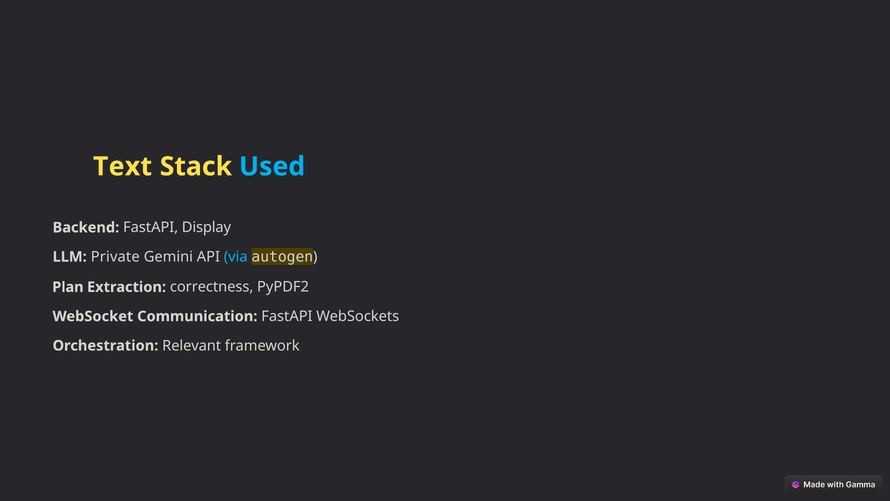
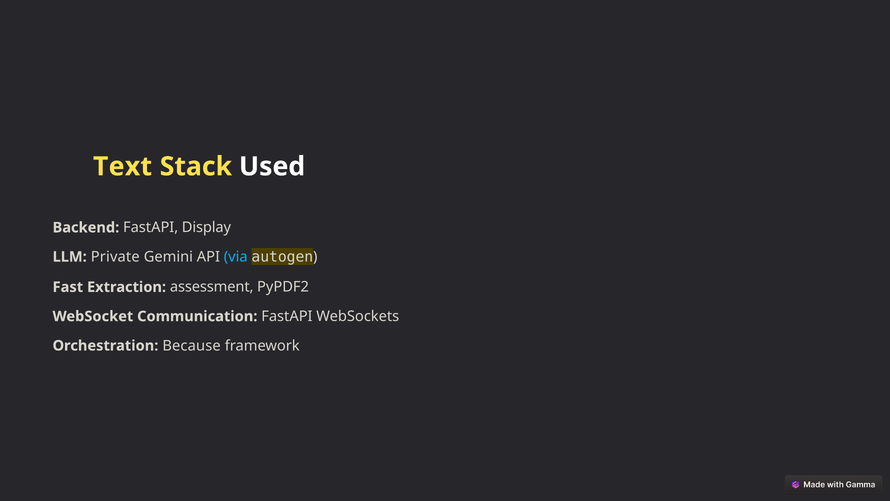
Used colour: light blue -> white
Plan: Plan -> Fast
correctness: correctness -> assessment
Relevant: Relevant -> Because
